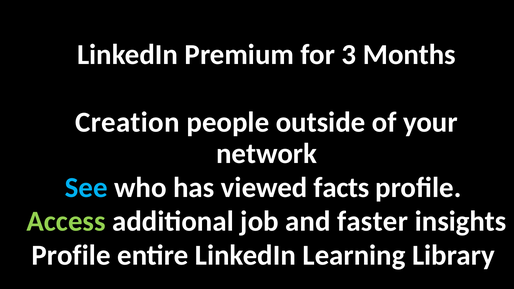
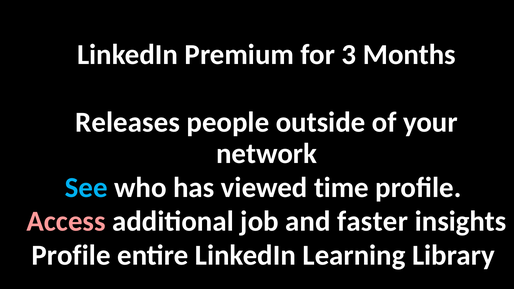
Creation: Creation -> Releases
facts: facts -> time
Access colour: light green -> pink
